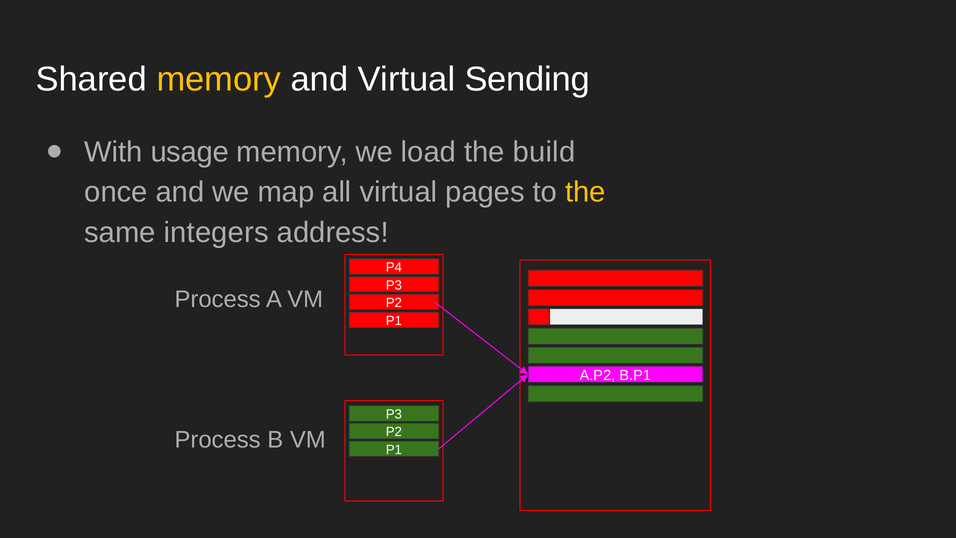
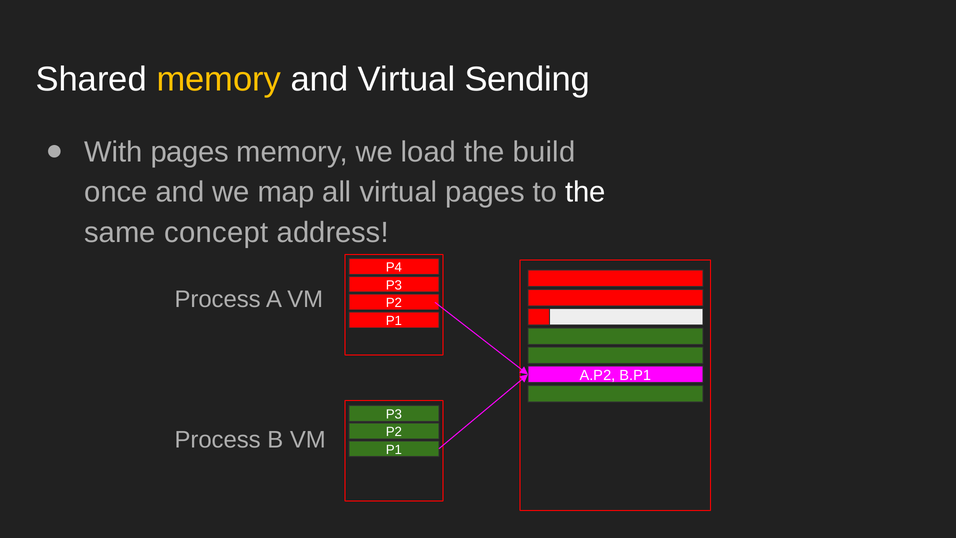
With usage: usage -> pages
the at (585, 192) colour: yellow -> white
integers: integers -> concept
